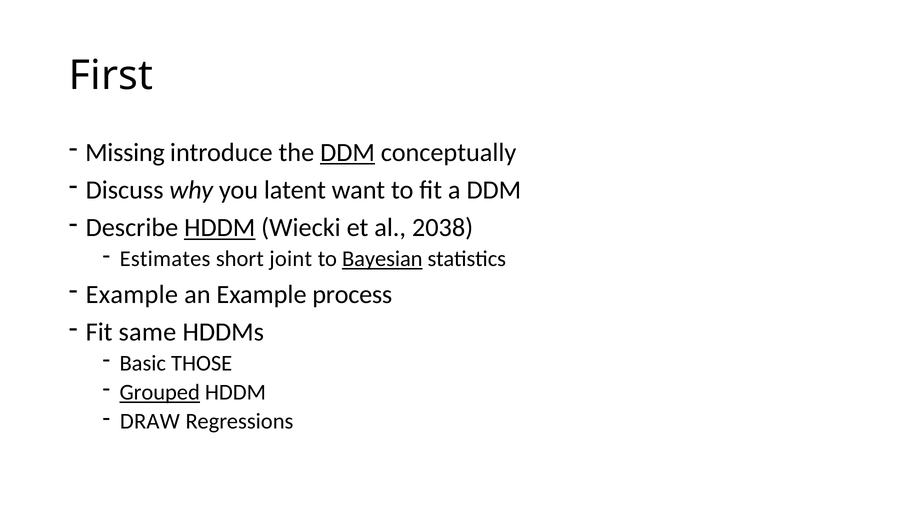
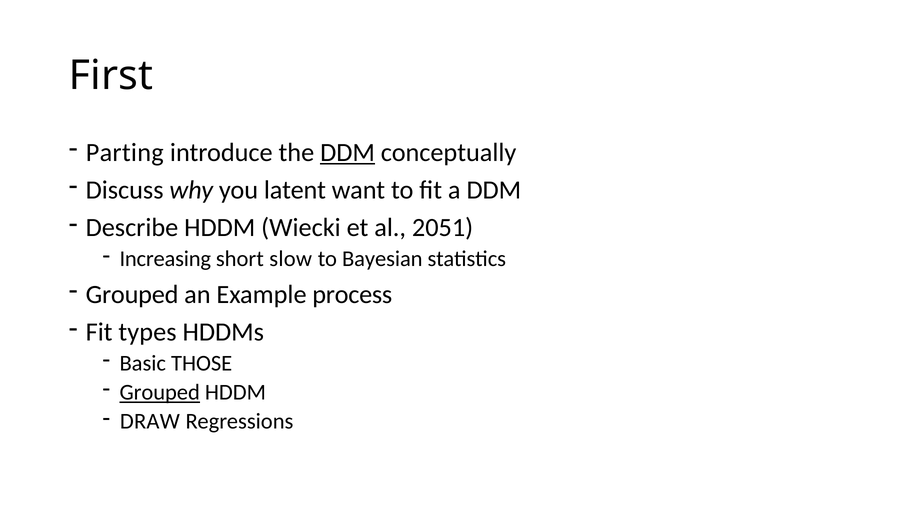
Missing: Missing -> Parting
HDDM at (220, 228) underline: present -> none
2038: 2038 -> 2051
Estimates: Estimates -> Increasing
joint: joint -> slow
Bayesian underline: present -> none
Example at (132, 295): Example -> Grouped
same: same -> types
